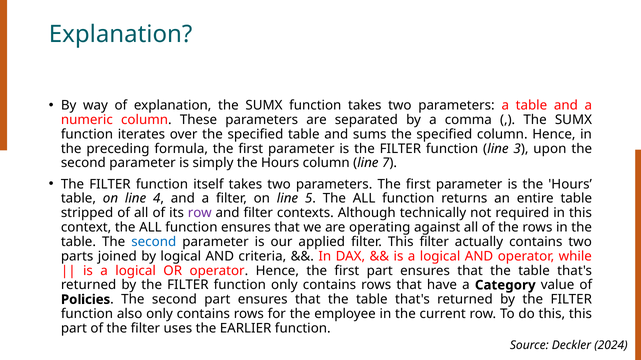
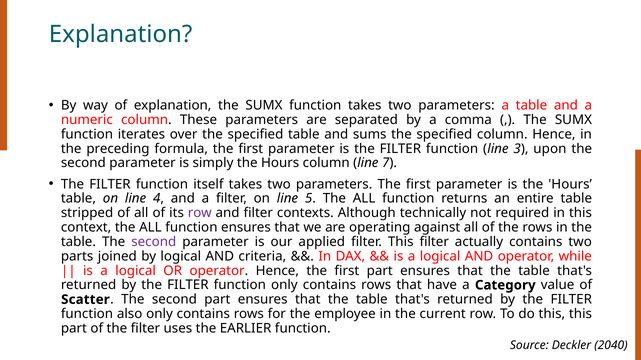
second at (154, 242) colour: blue -> purple
Policies: Policies -> Scatter
2024: 2024 -> 2040
